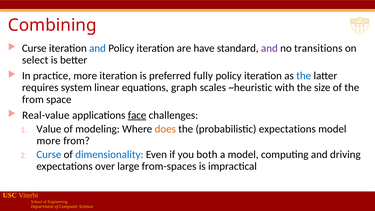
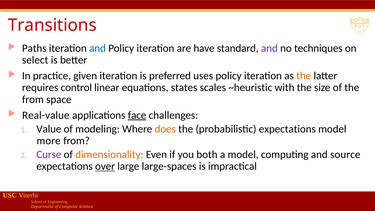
Combining: Combining -> Transitions
Curse at (34, 48): Curse -> Paths
transitions: transitions -> techniques
practice more: more -> given
fully: fully -> uses
the at (304, 76) colour: blue -> orange
system: system -> control
graph: graph -> states
Curse at (49, 154) colour: blue -> purple
dimensionality colour: blue -> orange
driving: driving -> source
over underline: none -> present
from-spaces: from-spaces -> large-spaces
